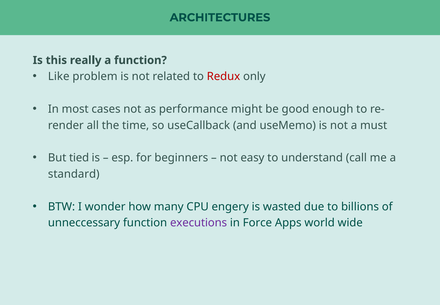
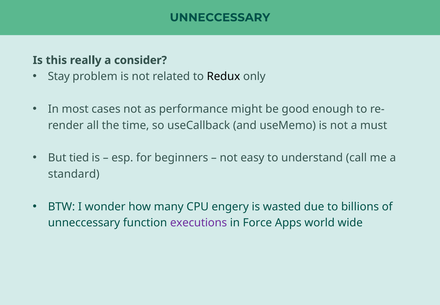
ARCHITECTURES at (220, 17): ARCHITECTURES -> UNNECCESSARY
a function: function -> consider
Like: Like -> Stay
Redux colour: red -> black
